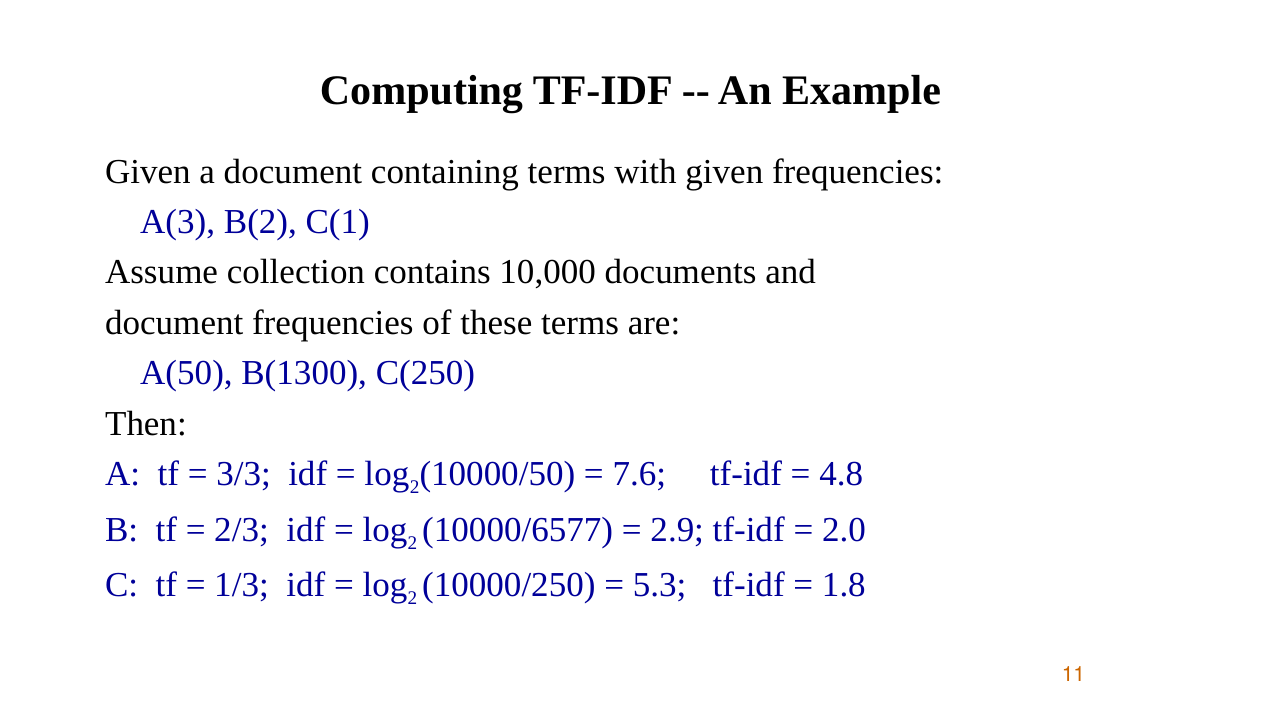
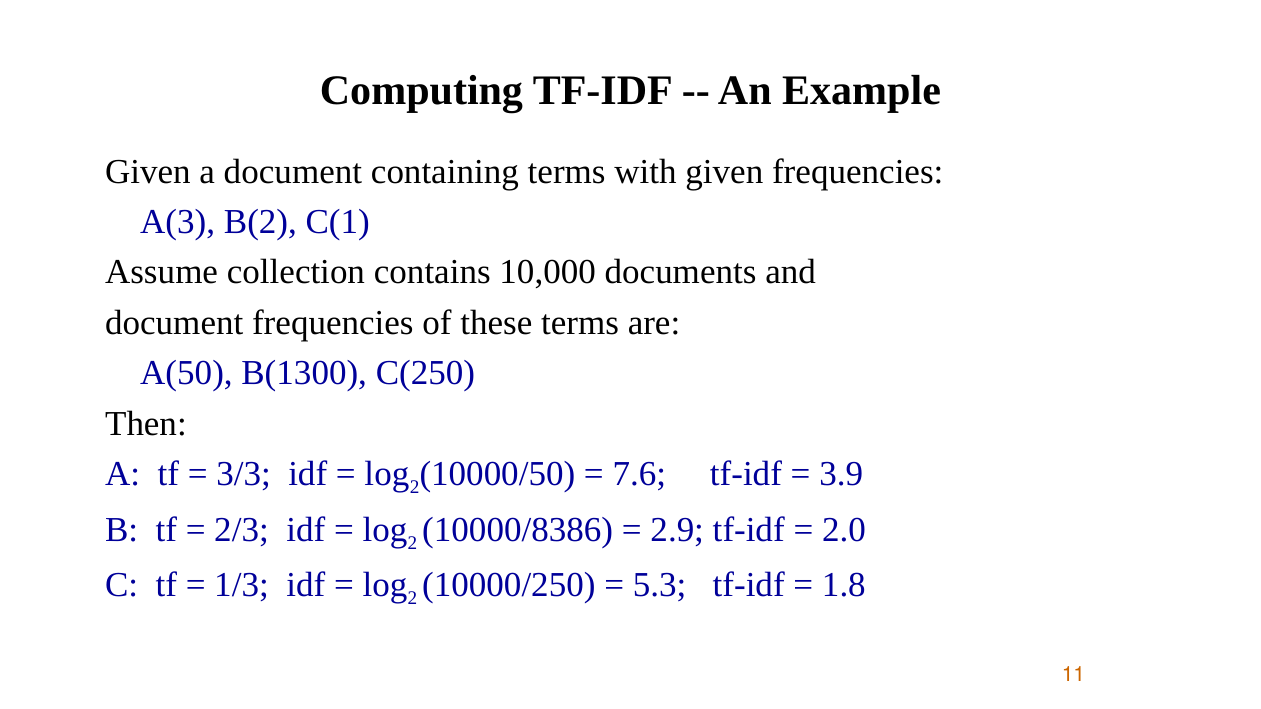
4.8: 4.8 -> 3.9
10000/6577: 10000/6577 -> 10000/8386
